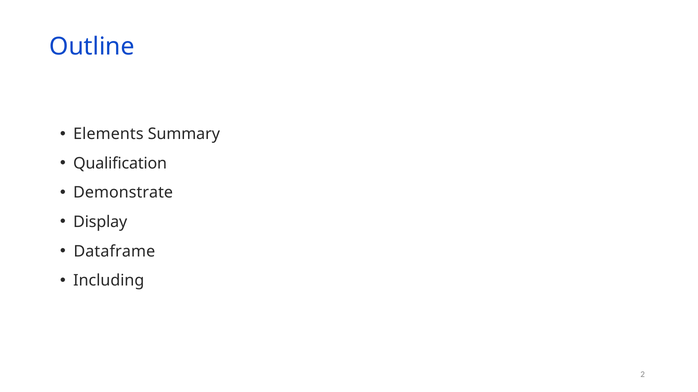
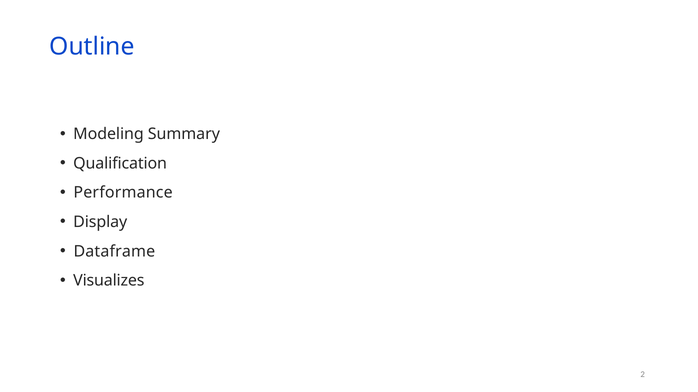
Elements: Elements -> Modeling
Demonstrate: Demonstrate -> Performance
Including: Including -> Visualizes
